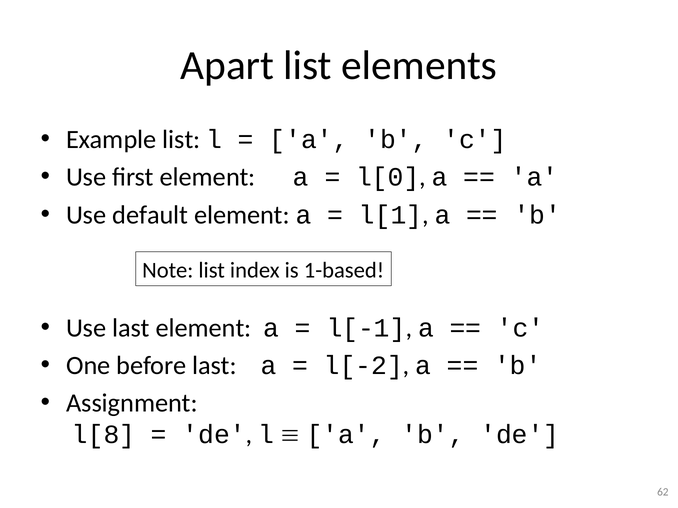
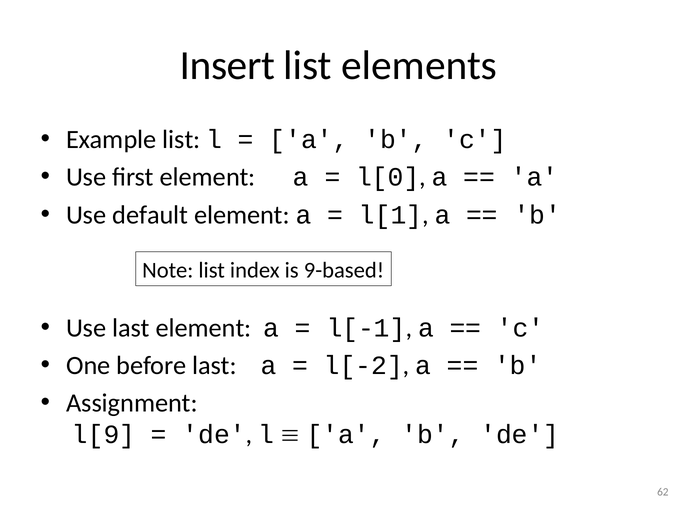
Apart: Apart -> Insert
1-based: 1-based -> 9-based
l[8: l[8 -> l[9
